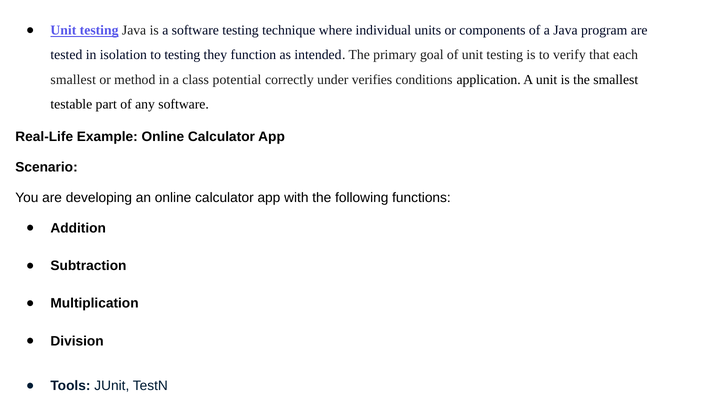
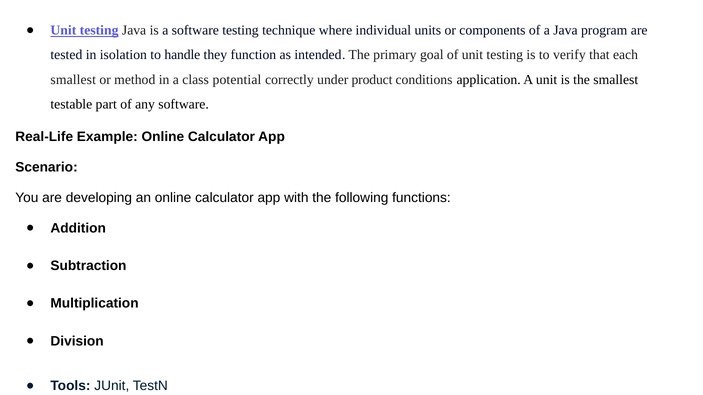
to testing: testing -> handle
verifies: verifies -> product
